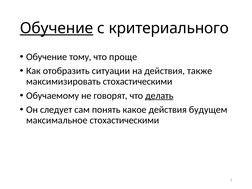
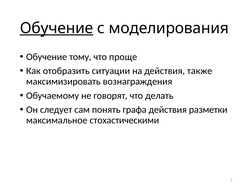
критериального: критериального -> моделирования
максимизировать стохастическими: стохастическими -> вознаграждения
делать underline: present -> none
какое: какое -> графа
будущем: будущем -> разметки
